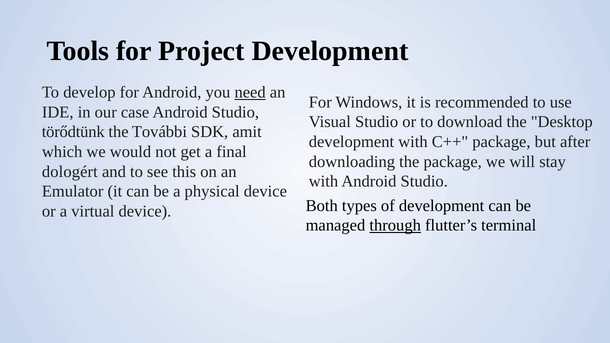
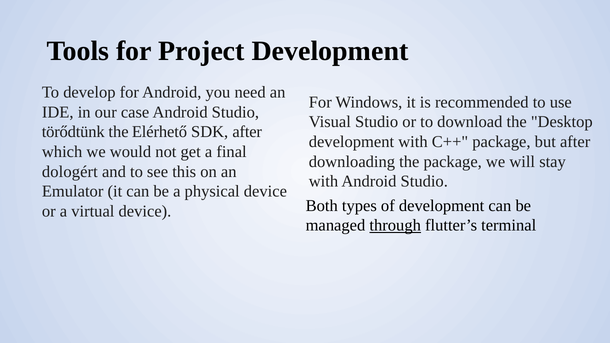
need underline: present -> none
További: További -> Elérhető
SDK amit: amit -> after
